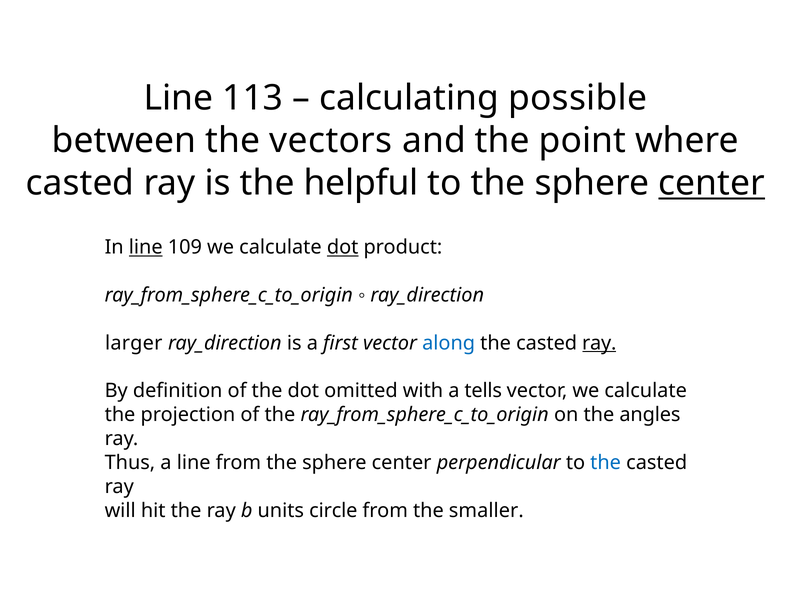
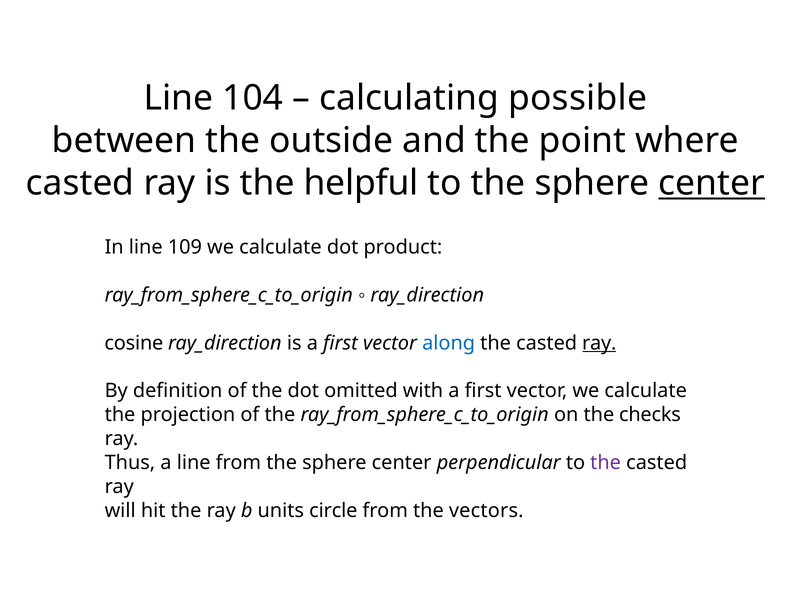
113: 113 -> 104
vectors: vectors -> outside
line at (146, 247) underline: present -> none
dot at (343, 247) underline: present -> none
larger: larger -> cosine
with a tells: tells -> first
angles: angles -> checks
the at (606, 462) colour: blue -> purple
smaller: smaller -> vectors
